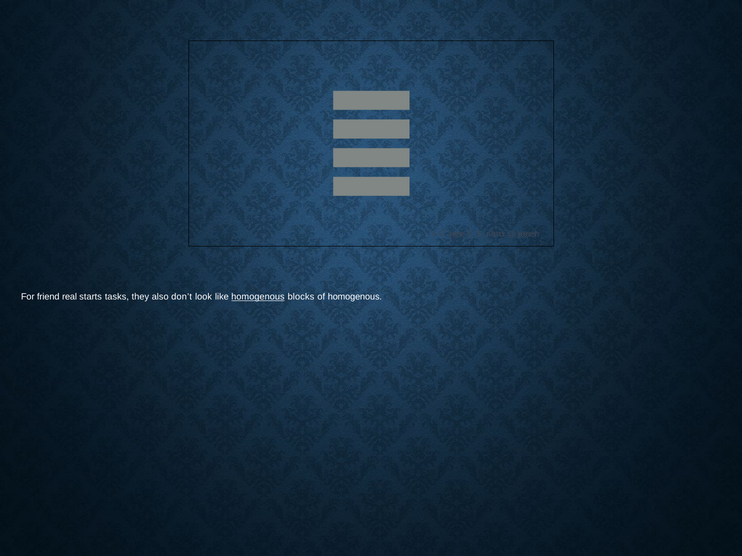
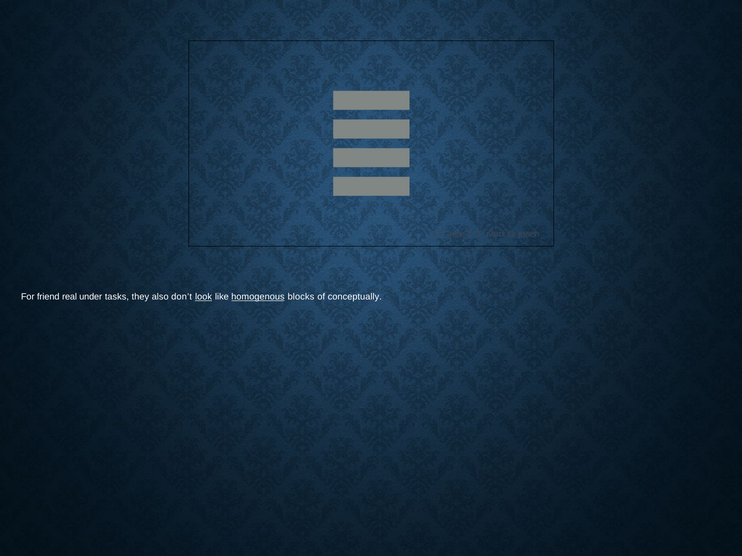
starts: starts -> under
look underline: none -> present
of homogenous: homogenous -> conceptually
